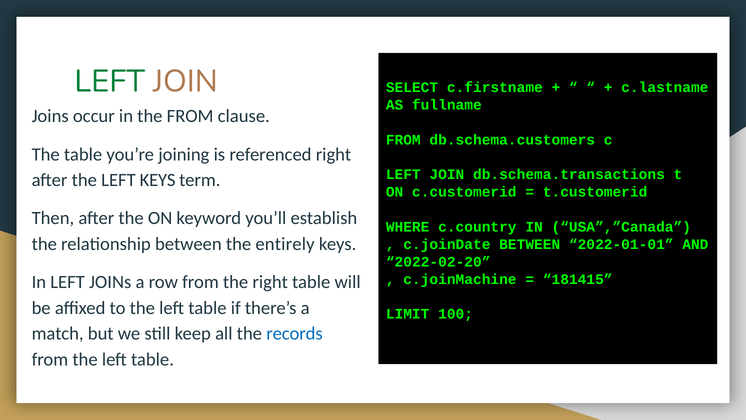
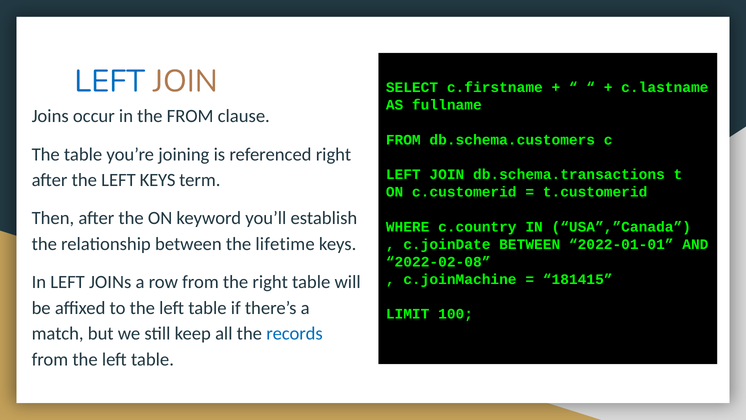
LEFT at (110, 81) colour: green -> blue
entirely: entirely -> lifetime
2022-02-20: 2022-02-20 -> 2022-02-08
